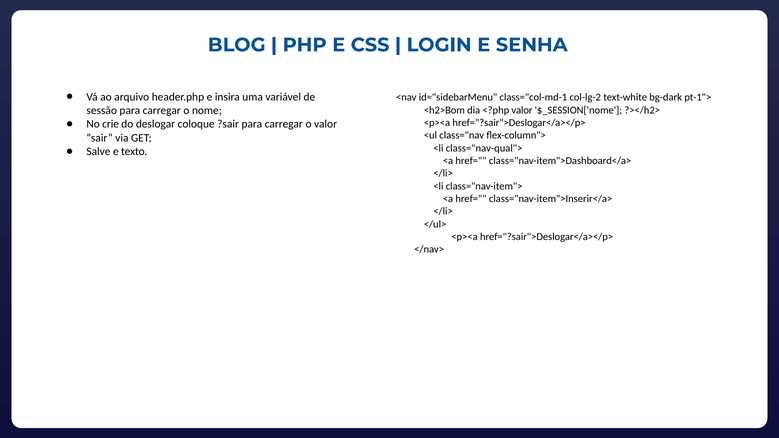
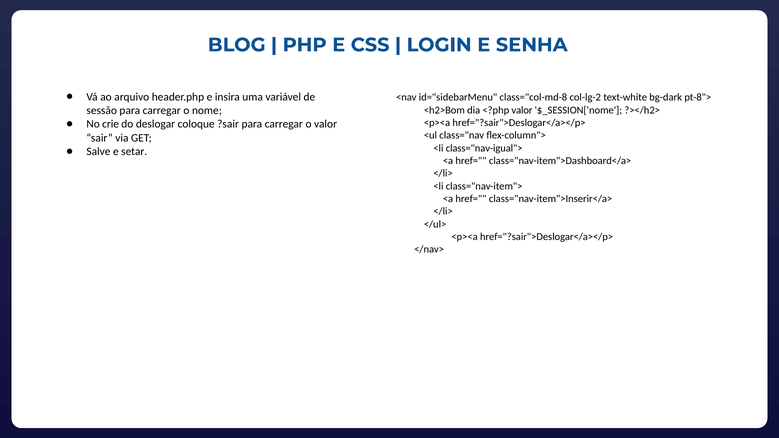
class="col-md-1: class="col-md-1 -> class="col-md-8
pt-1">: pt-1"> -> pt-8">
class="nav-qual">: class="nav-qual"> -> class="nav-igual">
texto: texto -> setar
